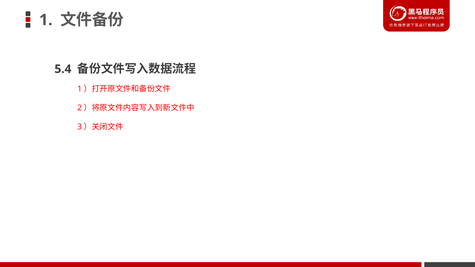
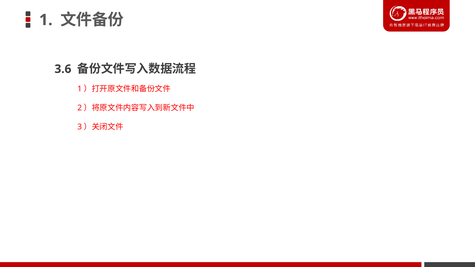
5.4: 5.4 -> 3.6
